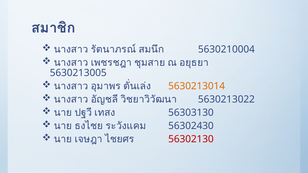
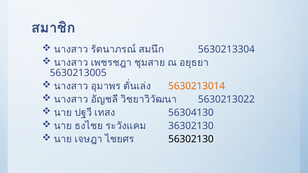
5630210004: 5630210004 -> 5630213304
56303130: 56303130 -> 56304130
56302430: 56302430 -> 36302130
56302130 colour: red -> black
